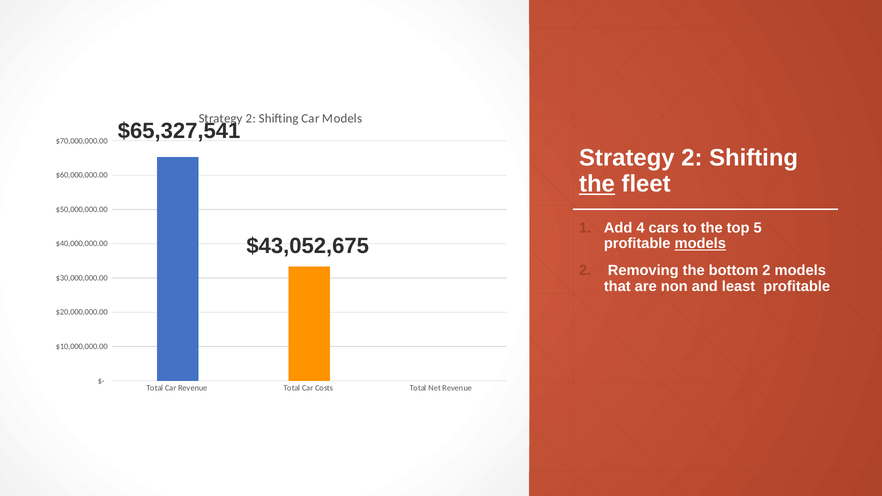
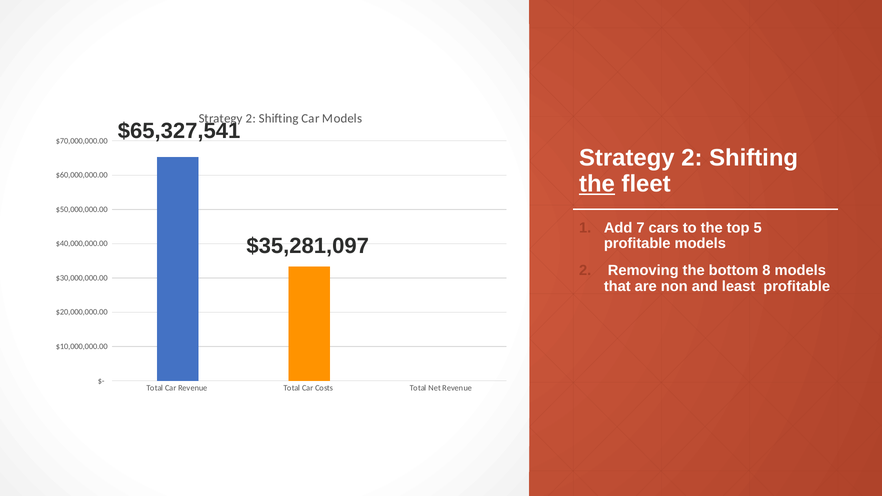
4: 4 -> 7
$43,052,675: $43,052,675 -> $35,281,097
models at (700, 244) underline: present -> none
bottom 2: 2 -> 8
